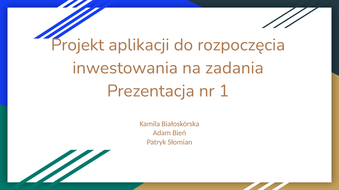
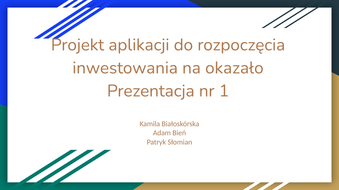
zadania: zadania -> okazało
